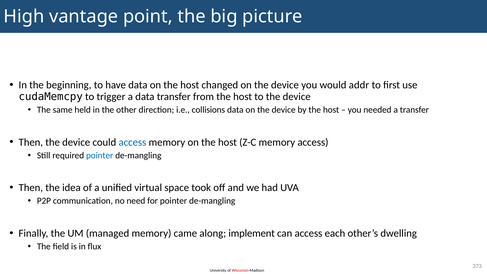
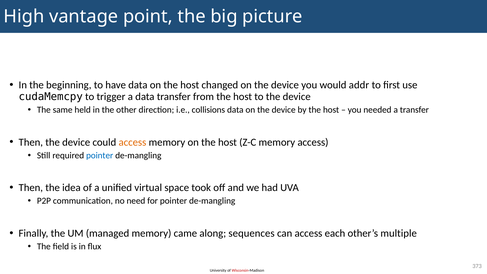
access at (132, 142) colour: blue -> orange
implement: implement -> sequences
dwelling: dwelling -> multiple
